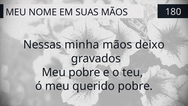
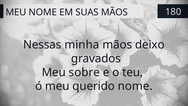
Meu pobre: pobre -> sobre
querido pobre: pobre -> nome
